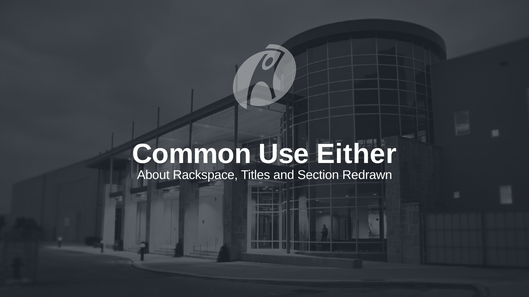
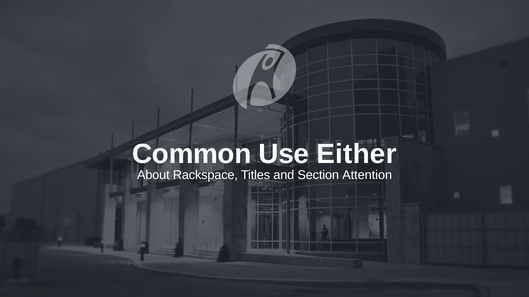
Redrawn: Redrawn -> Attention
